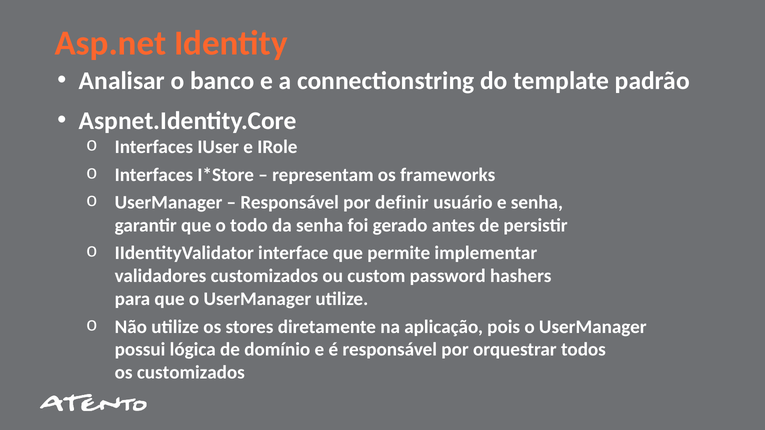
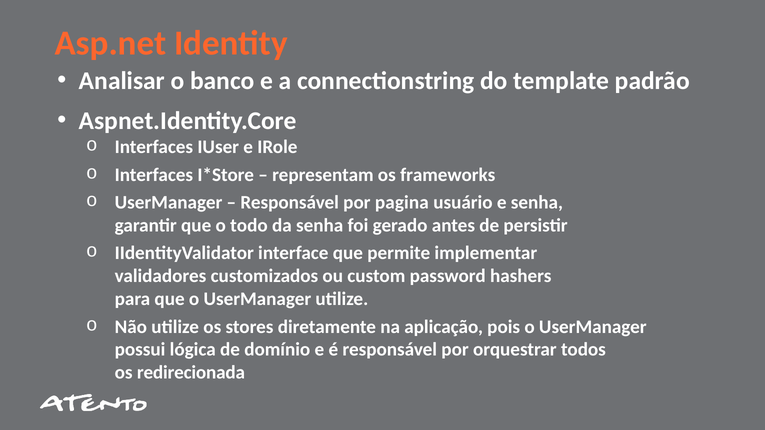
definir: definir -> pagina
os customizados: customizados -> redirecionada
